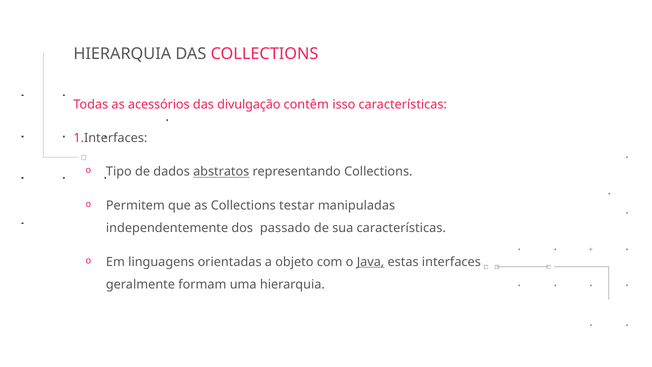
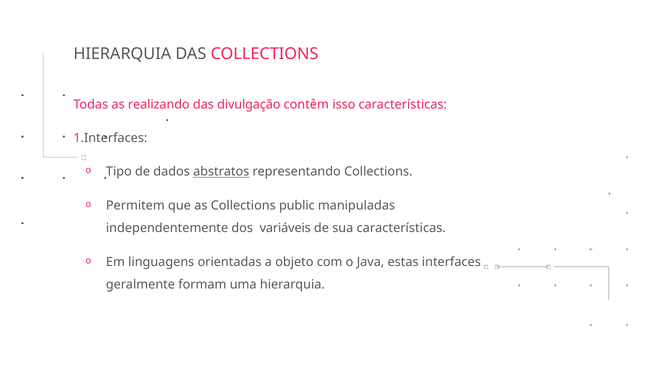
acessórios: acessórios -> realizando
testar: testar -> public
passado: passado -> variáveis
Java underline: present -> none
